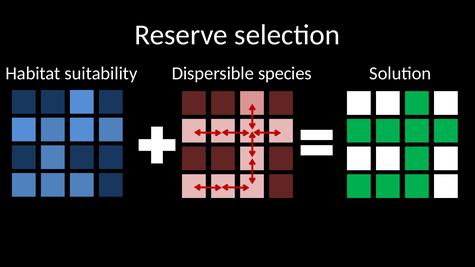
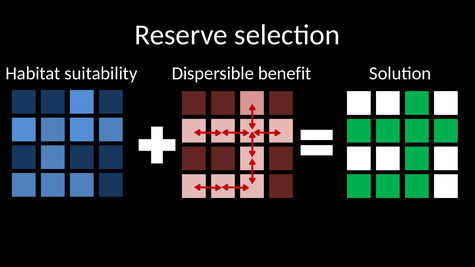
species: species -> benefit
